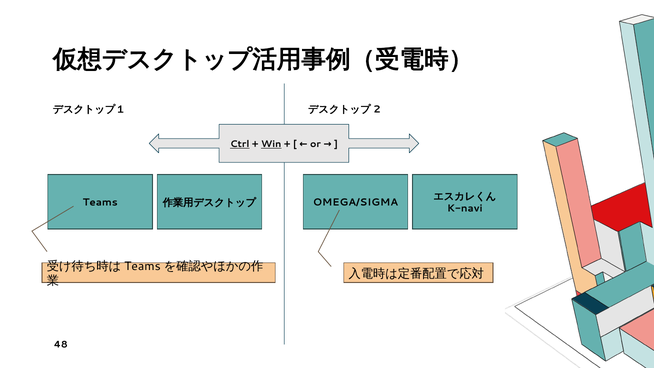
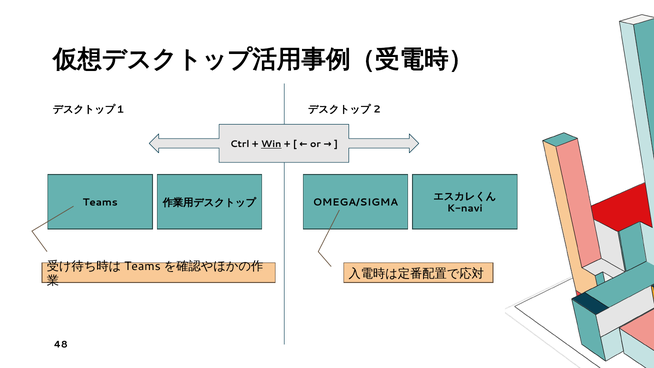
Ctrl underline: present -> none
